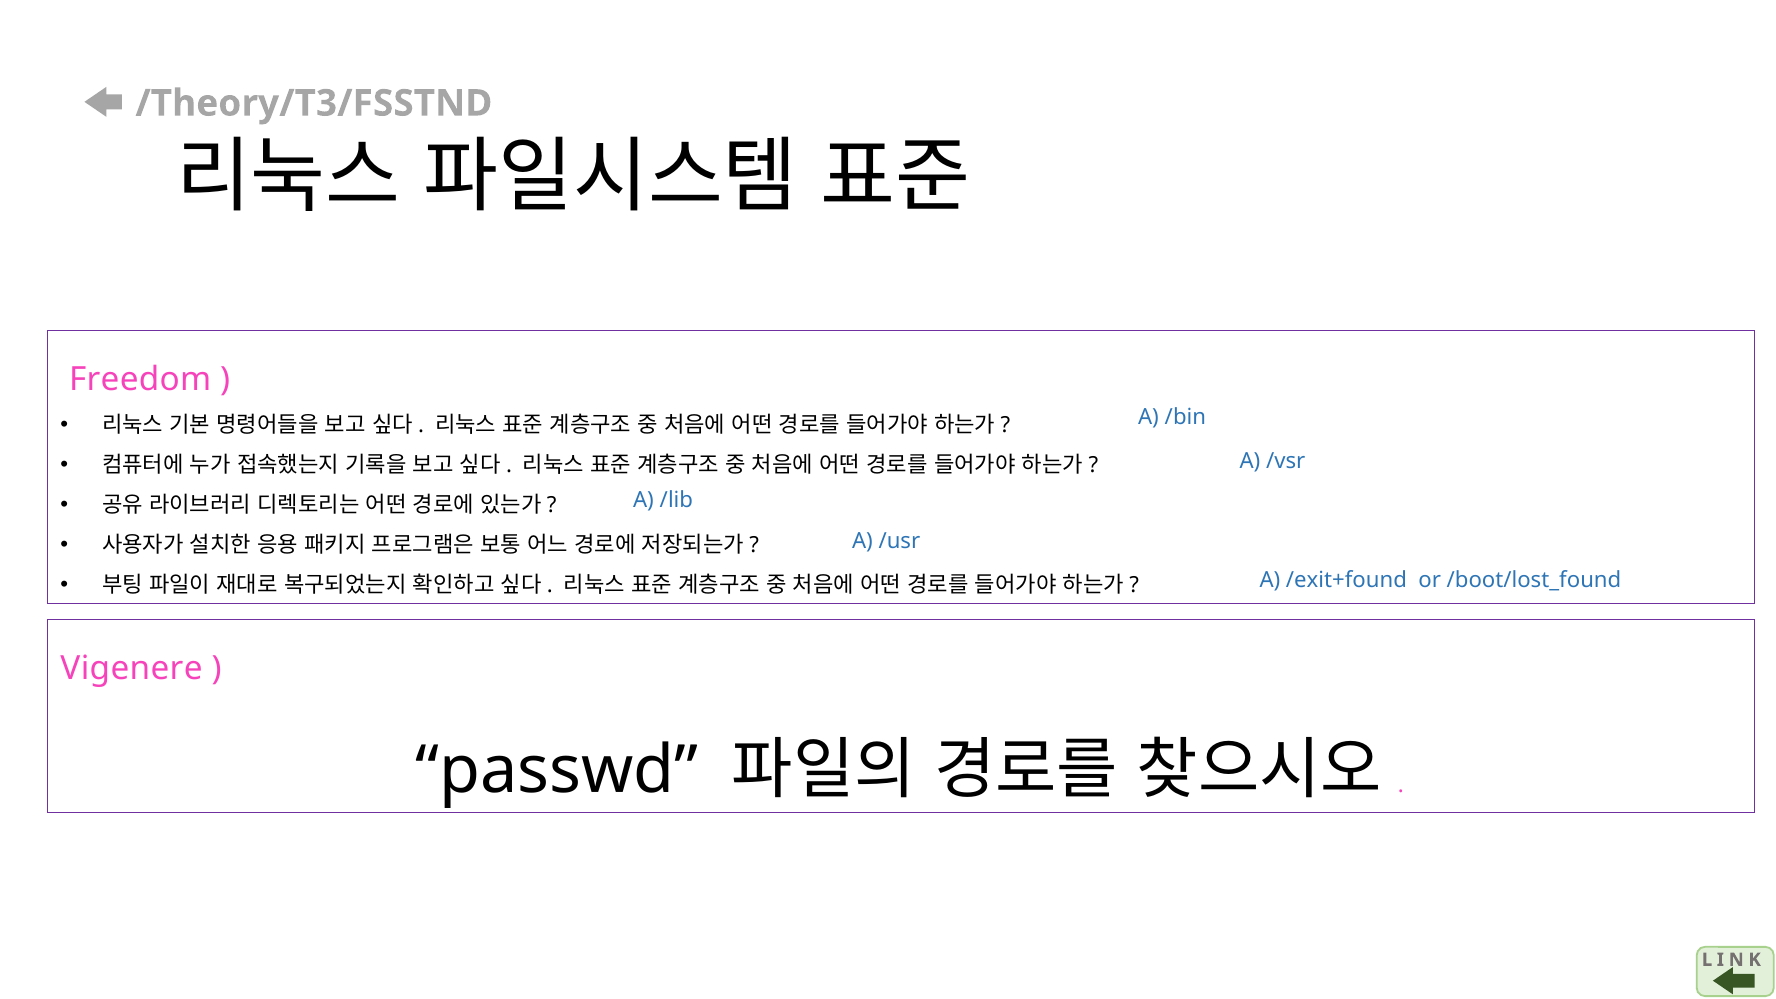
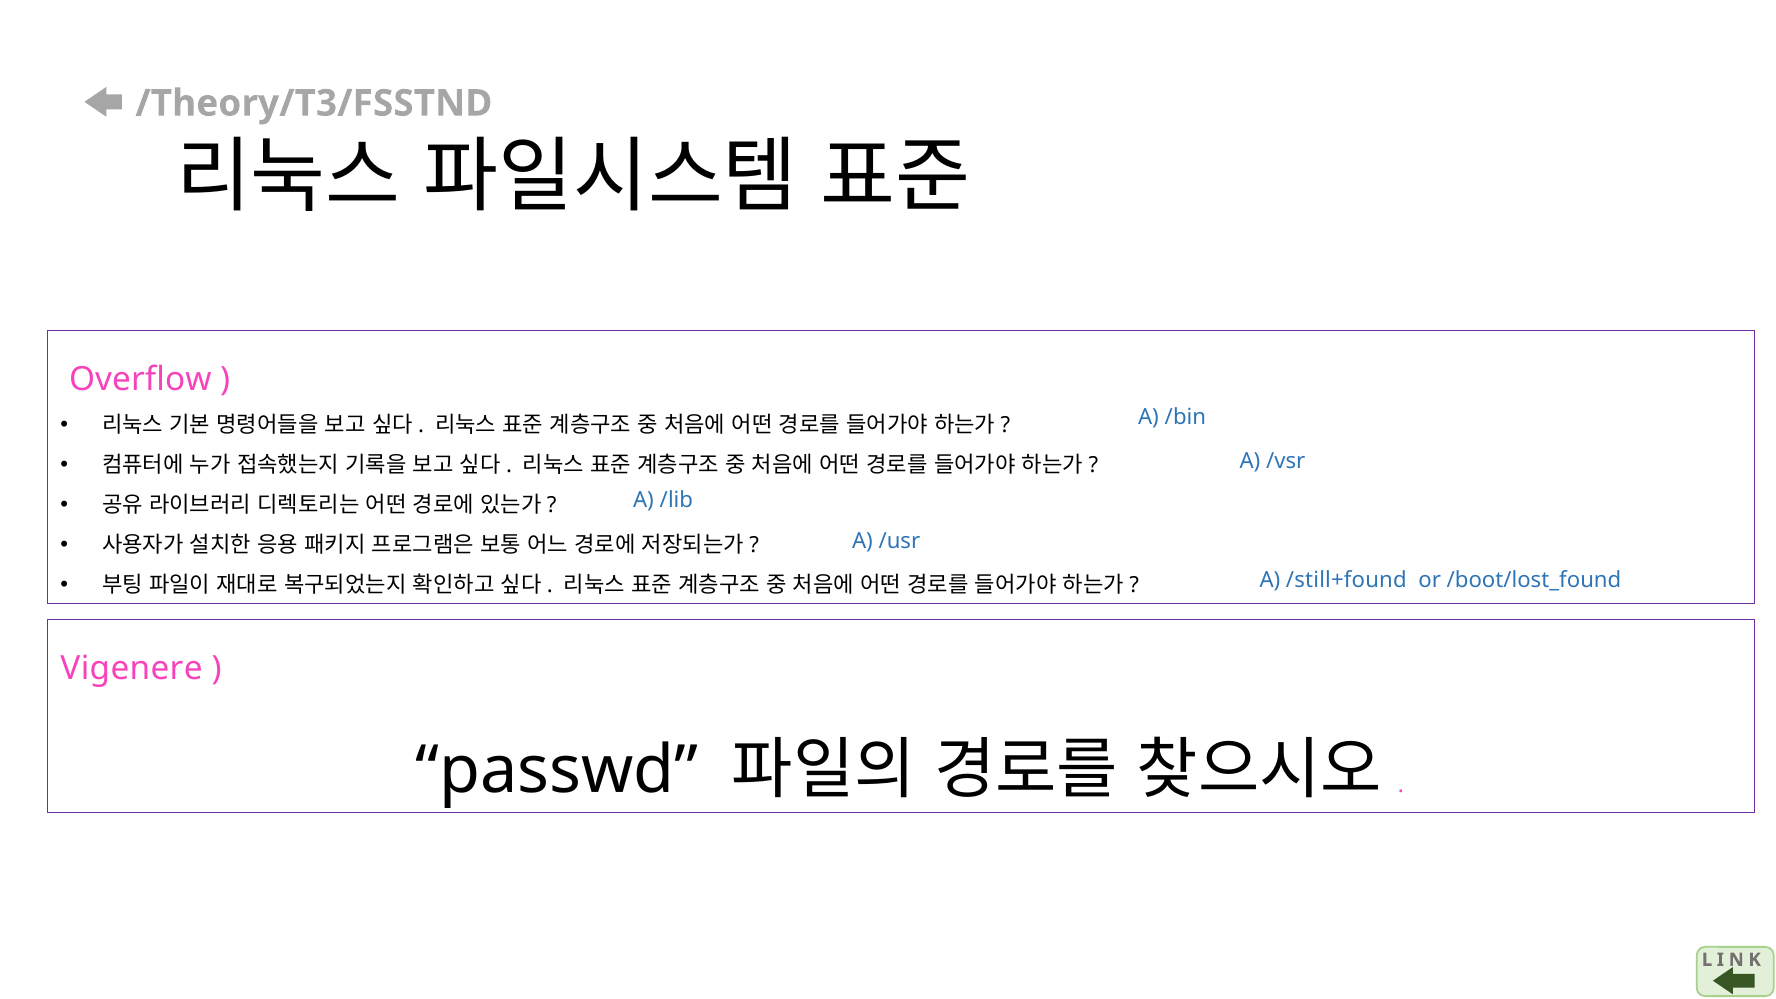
Freedom: Freedom -> Overflow
/exit+found: /exit+found -> /still+found
